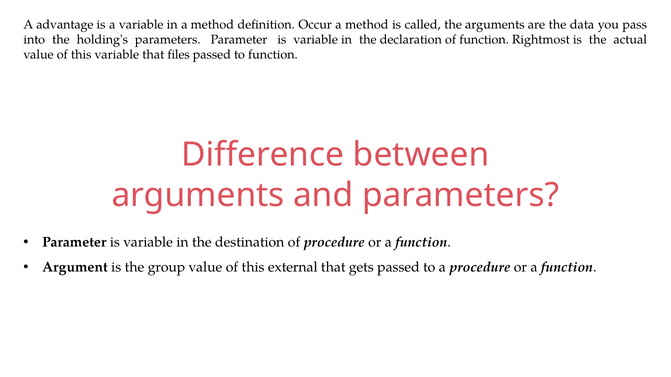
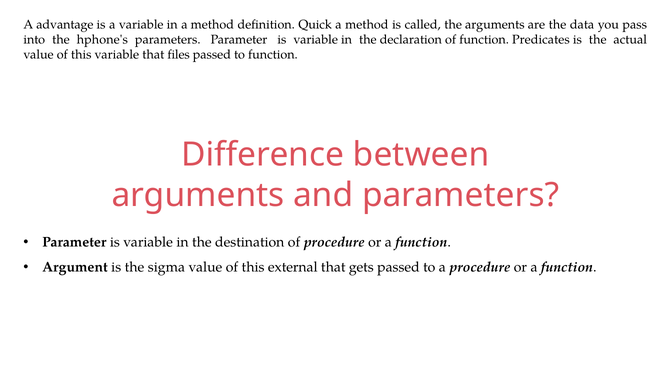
Occur: Occur -> Quick
holding's: holding's -> hphone's
Rightmost: Rightmost -> Predicates
group: group -> sigma
